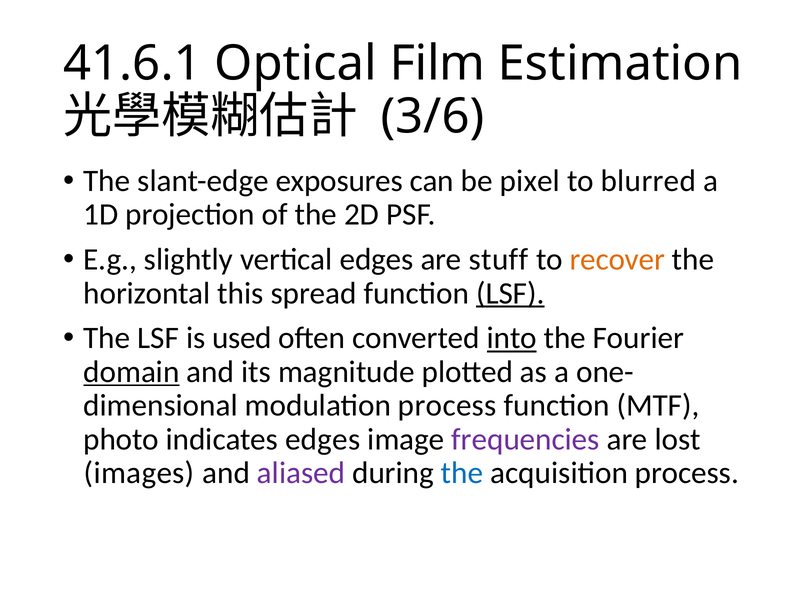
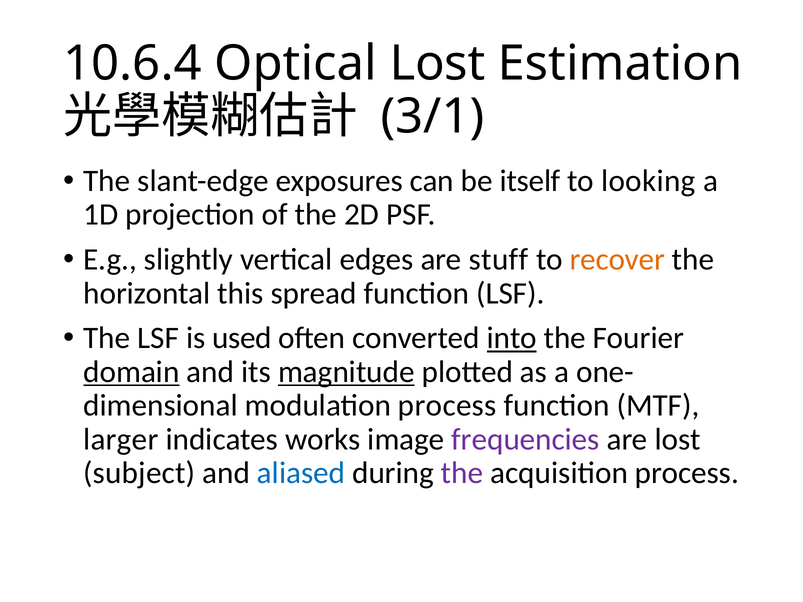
41.6.1: 41.6.1 -> 10.6.4
Optical Film: Film -> Lost
3/6: 3/6 -> 3/1
pixel: pixel -> itself
blurred: blurred -> looking
LSF at (510, 293) underline: present -> none
magnitude underline: none -> present
photo: photo -> larger
indicates edges: edges -> works
images: images -> subject
aliased colour: purple -> blue
the at (462, 473) colour: blue -> purple
